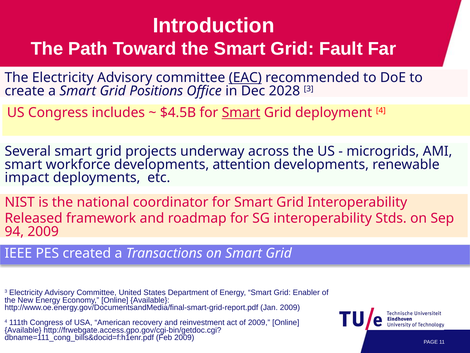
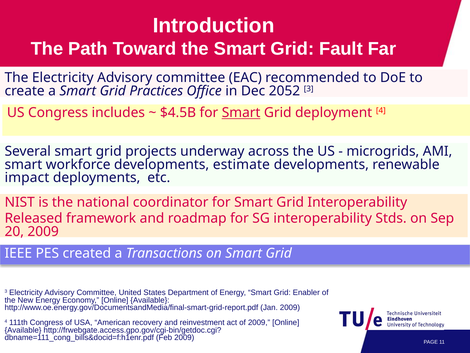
EAC underline: present -> none
Positions: Positions -> Practices
2028: 2028 -> 2052
attention: attention -> estimate
94: 94 -> 20
